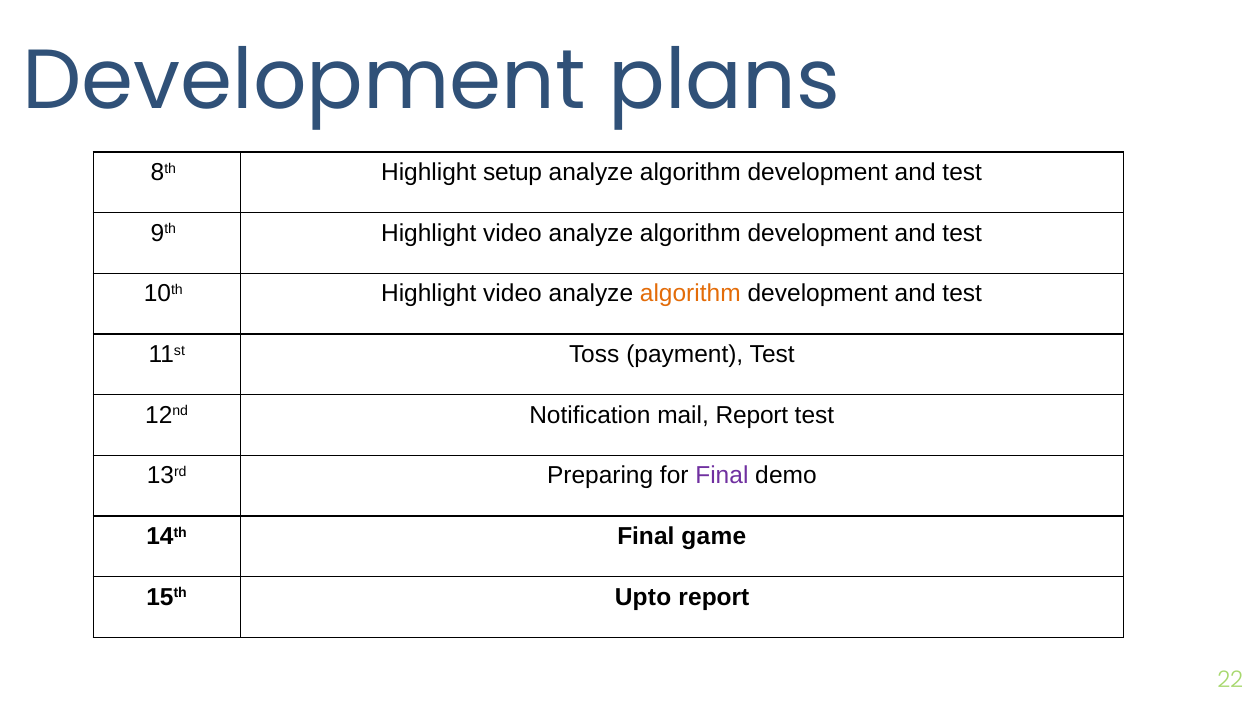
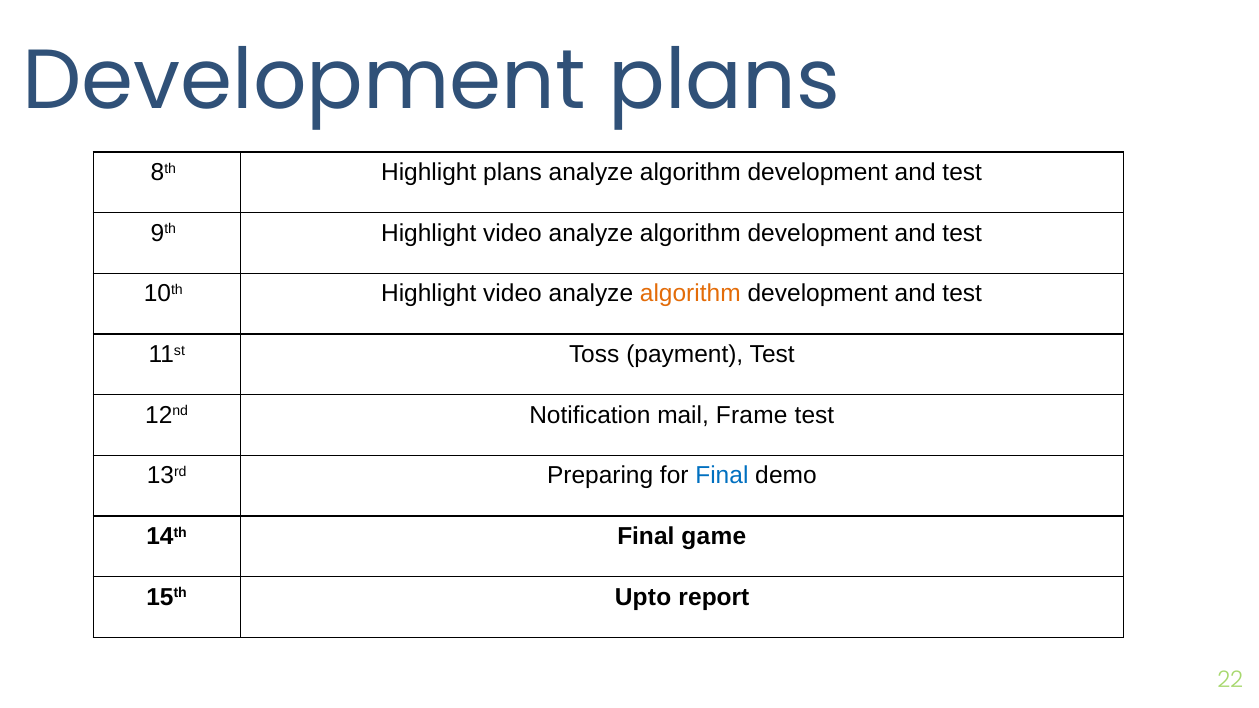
Highlight setup: setup -> plans
mail Report: Report -> Frame
Final at (722, 476) colour: purple -> blue
